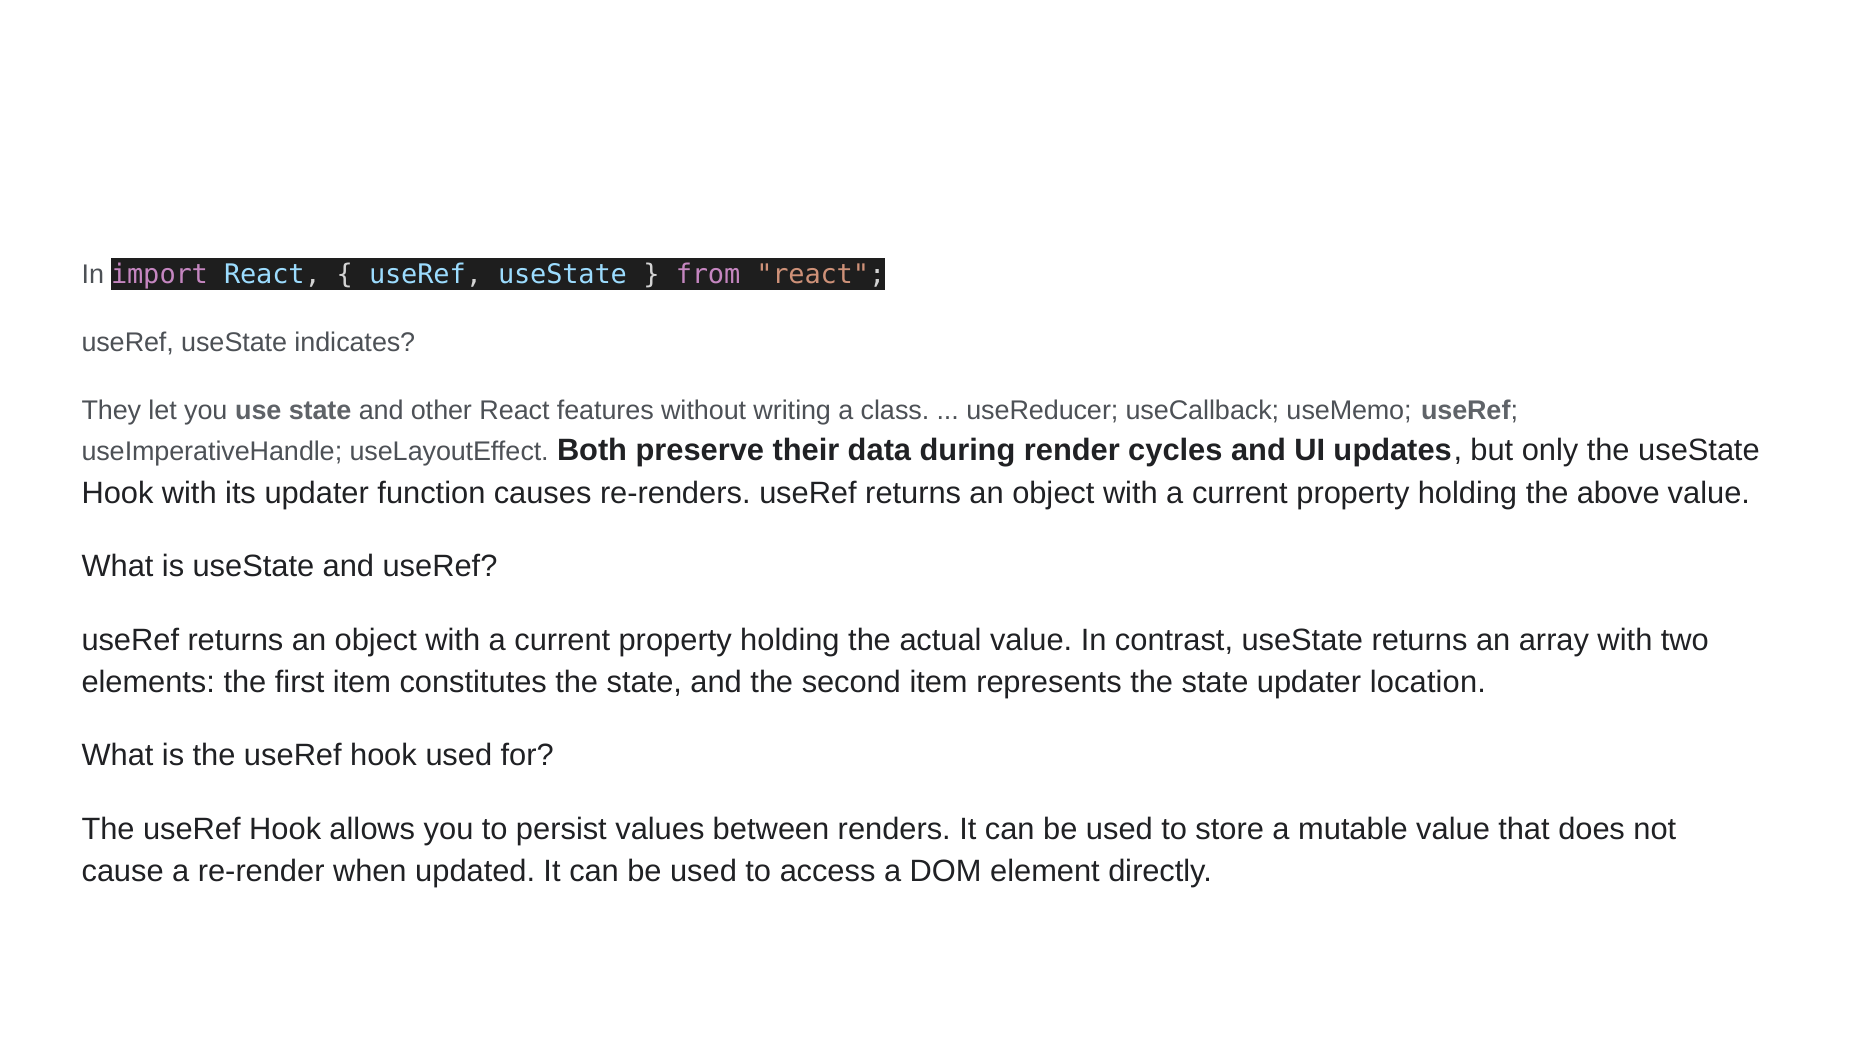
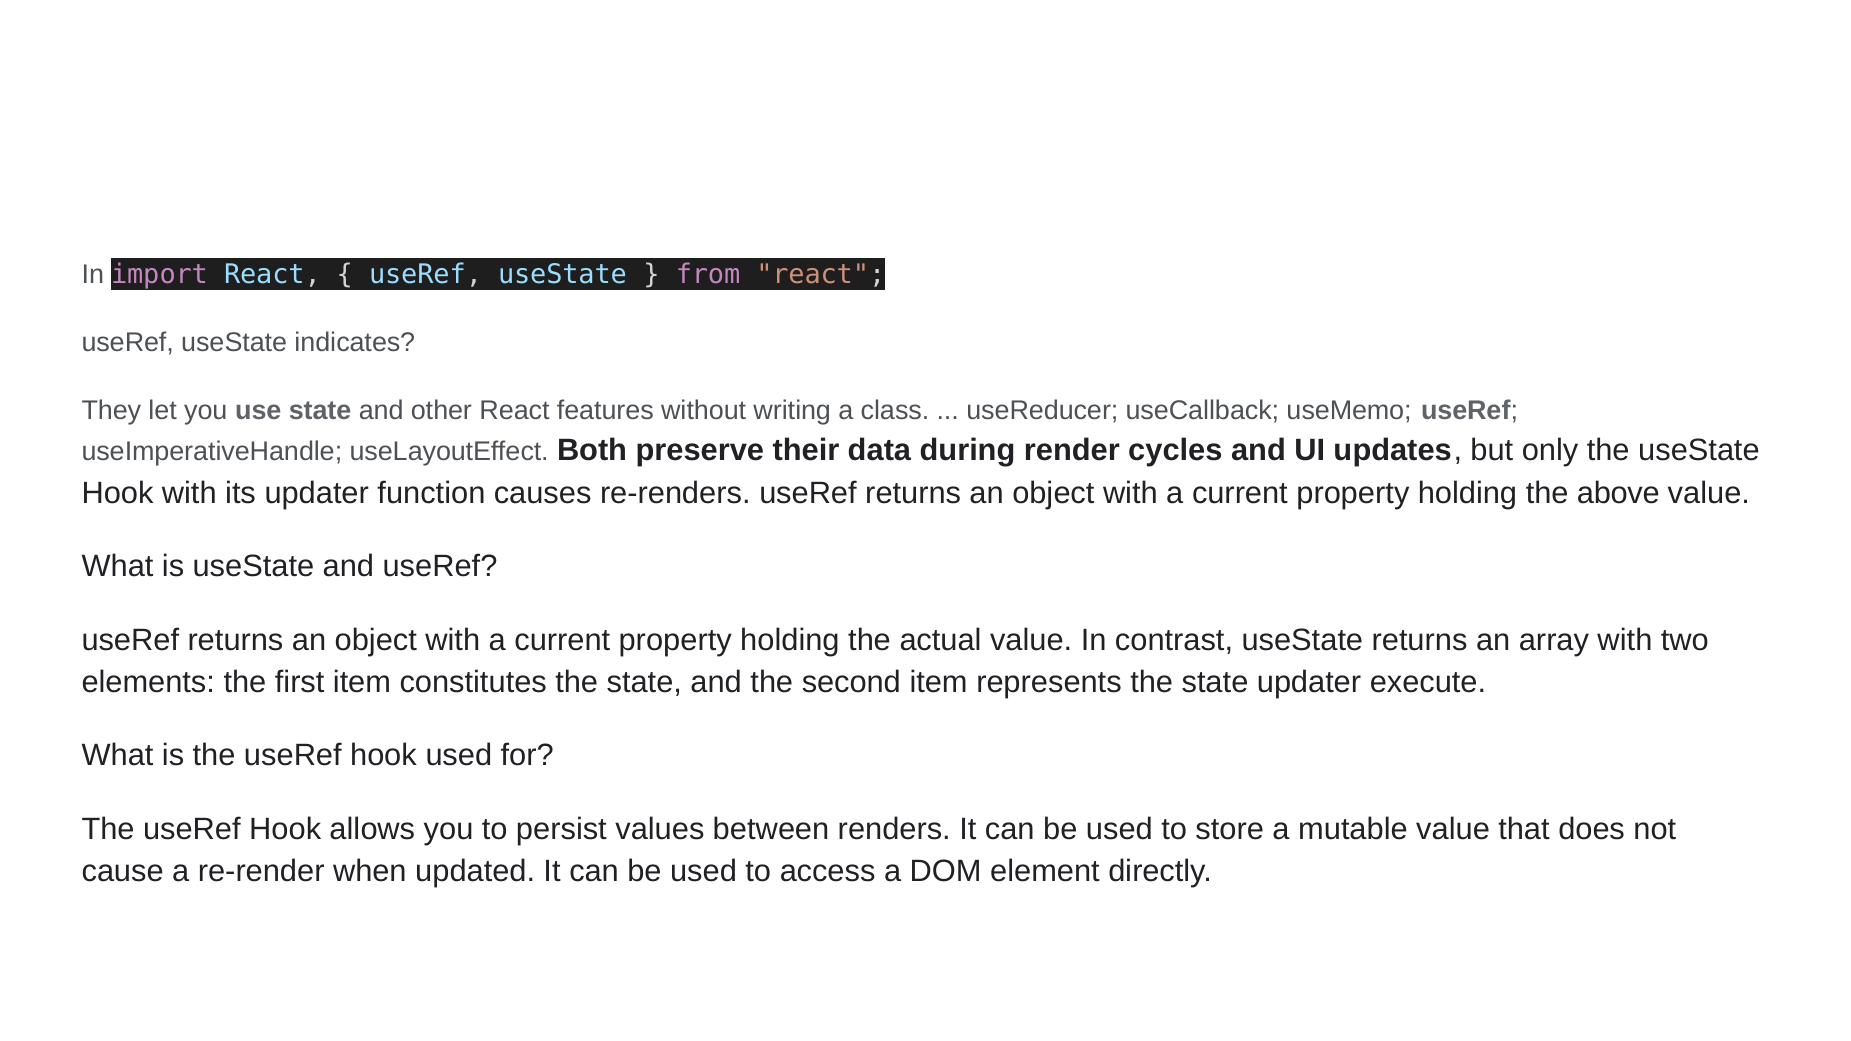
location: location -> execute
